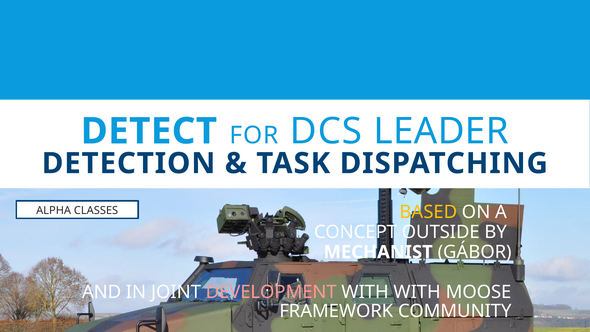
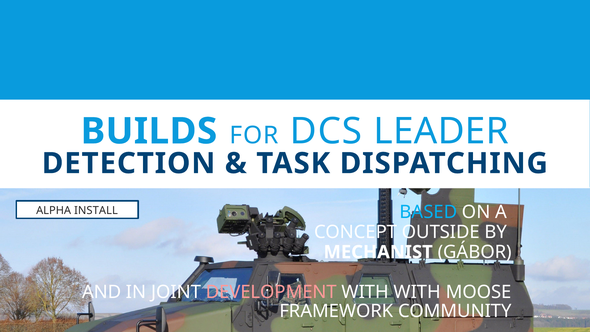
DETECT: DETECT -> BUILDS
BASED colour: yellow -> light blue
CLASSES: CLASSES -> INSTALL
